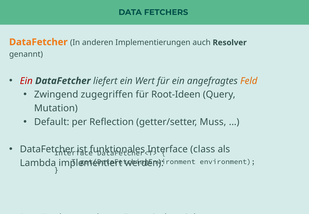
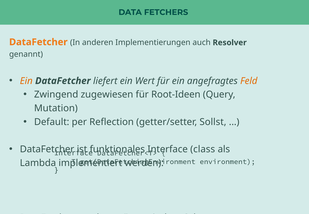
Ein at (26, 81) colour: red -> orange
zugegriffen: zugegriffen -> zugewiesen
Muss: Muss -> Sollst
